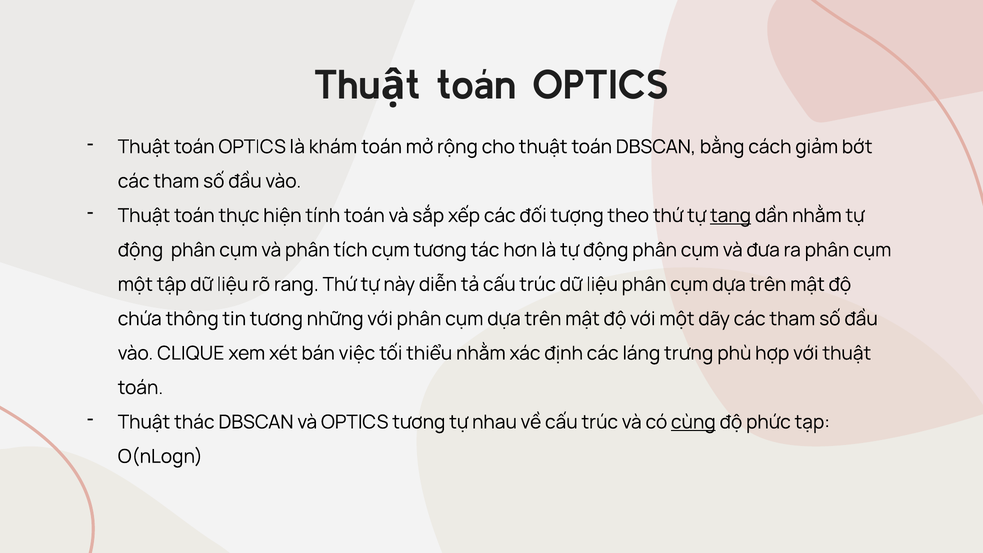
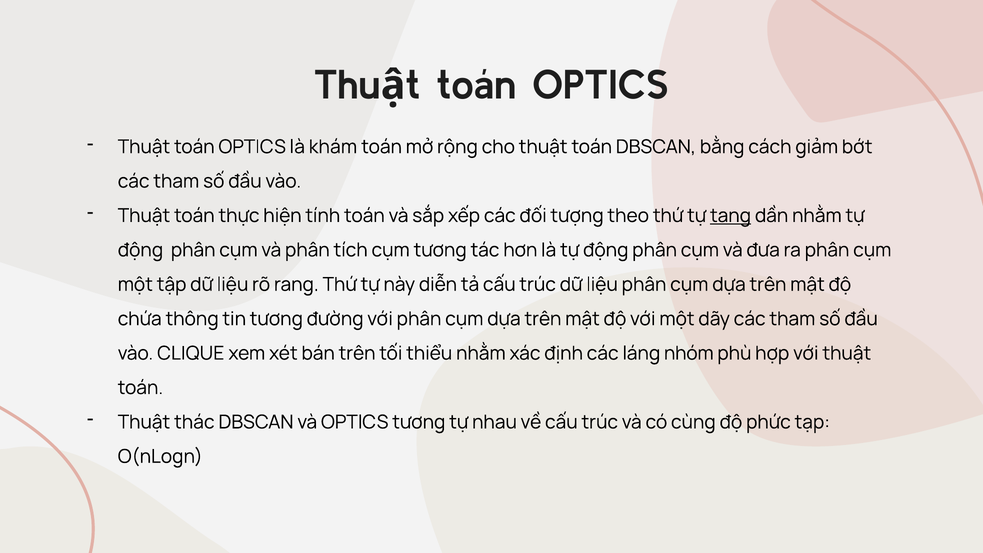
những: những -> đường
bán việc: việc -> trên
trưng: trưng -> nhóm
cùng underline: present -> none
